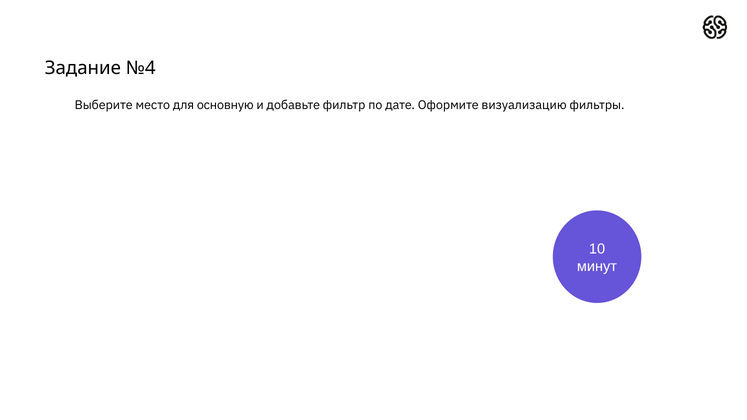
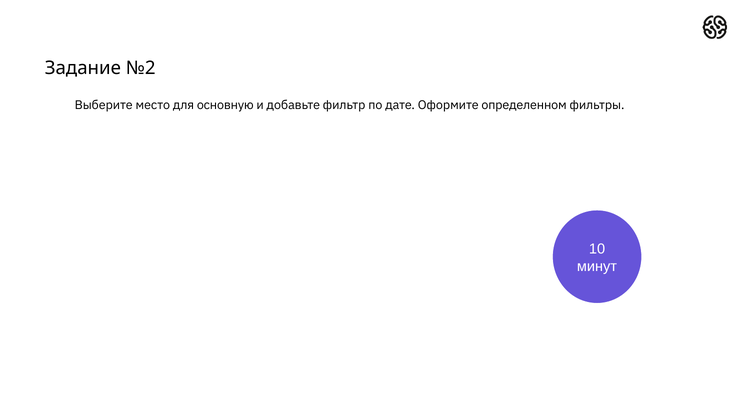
№4: №4 -> №2
визуализацию: визуализацию -> определенном
